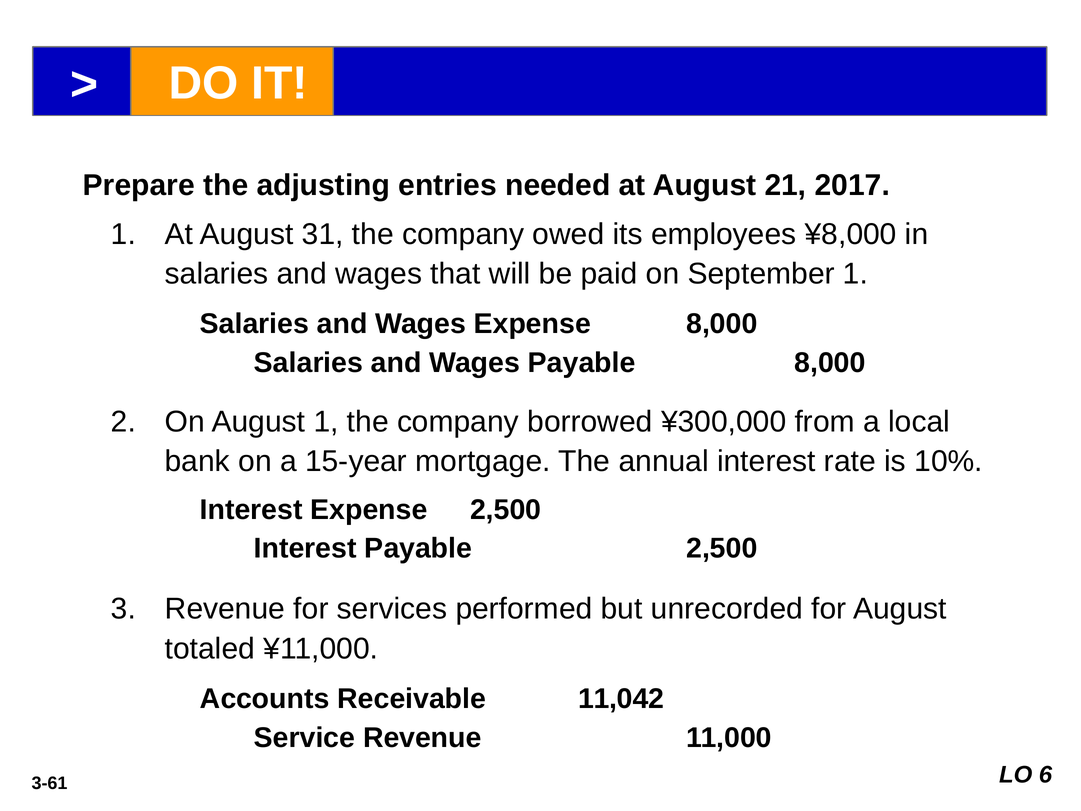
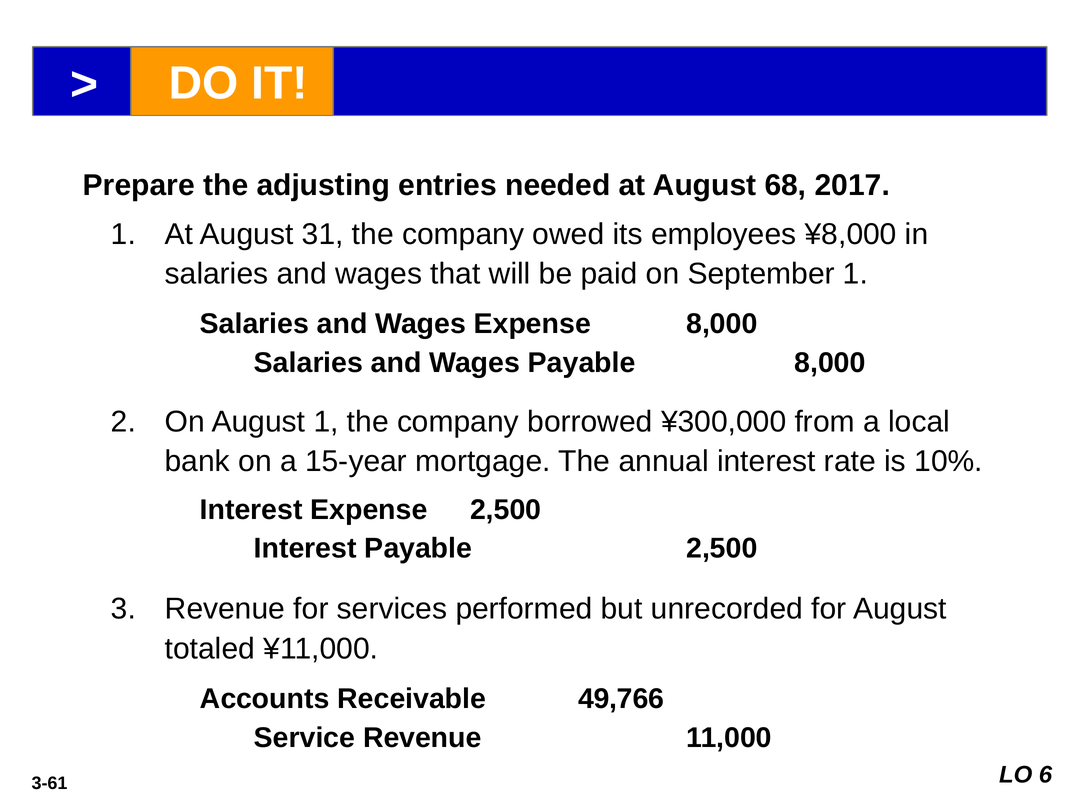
21: 21 -> 68
11,042: 11,042 -> 49,766
